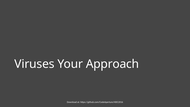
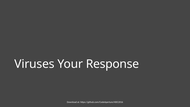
Approach: Approach -> Response
